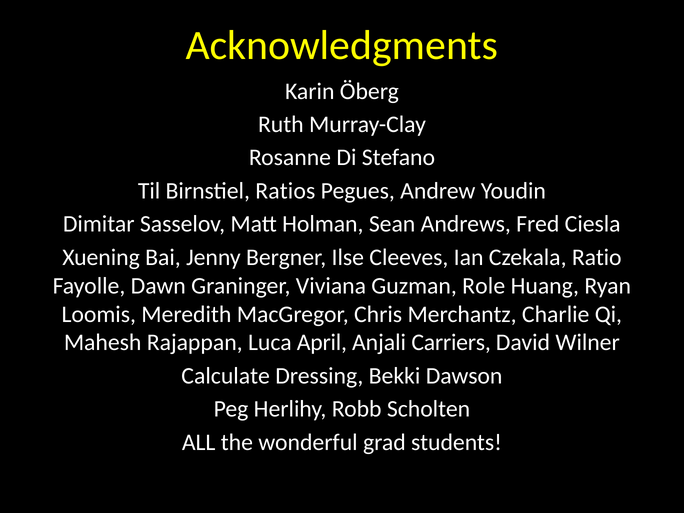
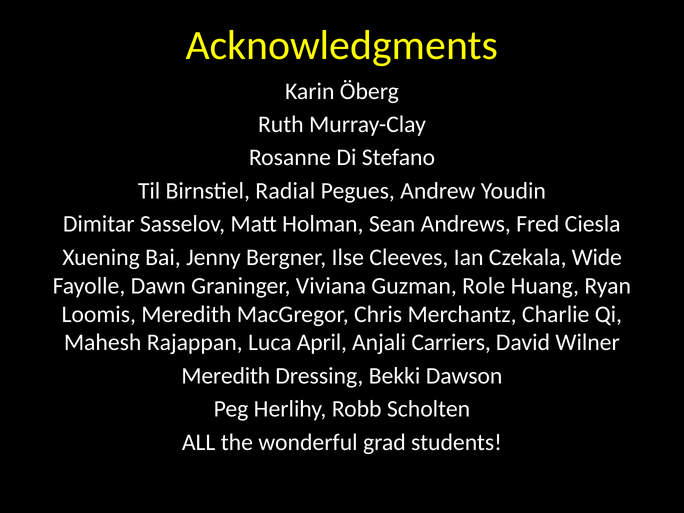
Ratios: Ratios -> Radial
Ratio: Ratio -> Wide
Calculate at (226, 376): Calculate -> Meredith
